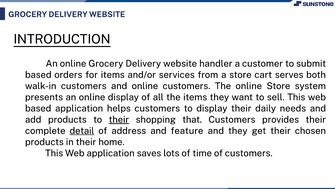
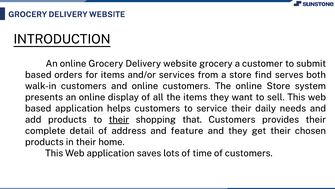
website handler: handler -> grocery
cart: cart -> find
to display: display -> service
detail underline: present -> none
